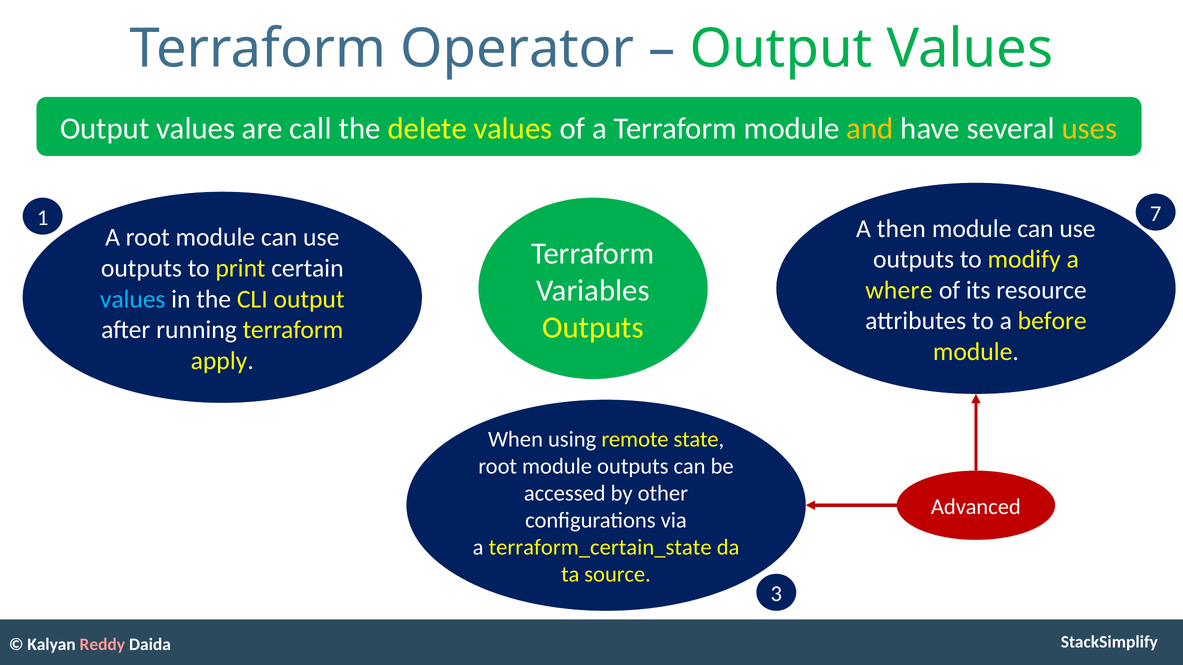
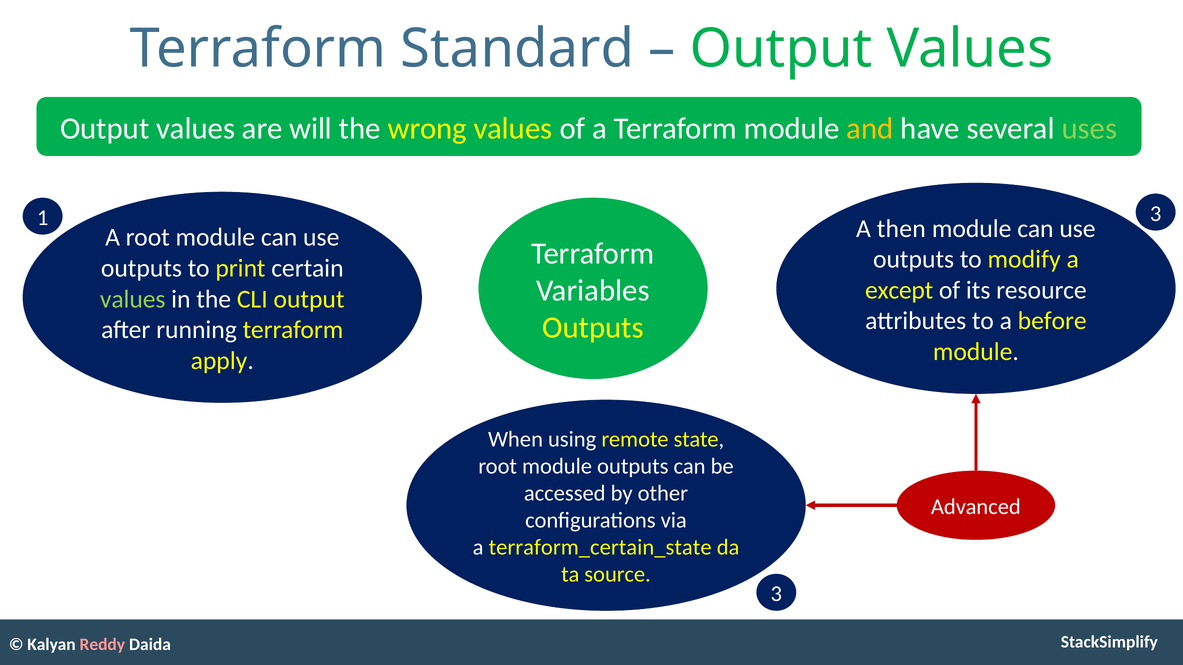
Operator: Operator -> Standard
call: call -> will
delete: delete -> wrong
uses colour: yellow -> light green
1 7: 7 -> 3
where: where -> except
values at (133, 299) colour: light blue -> light green
